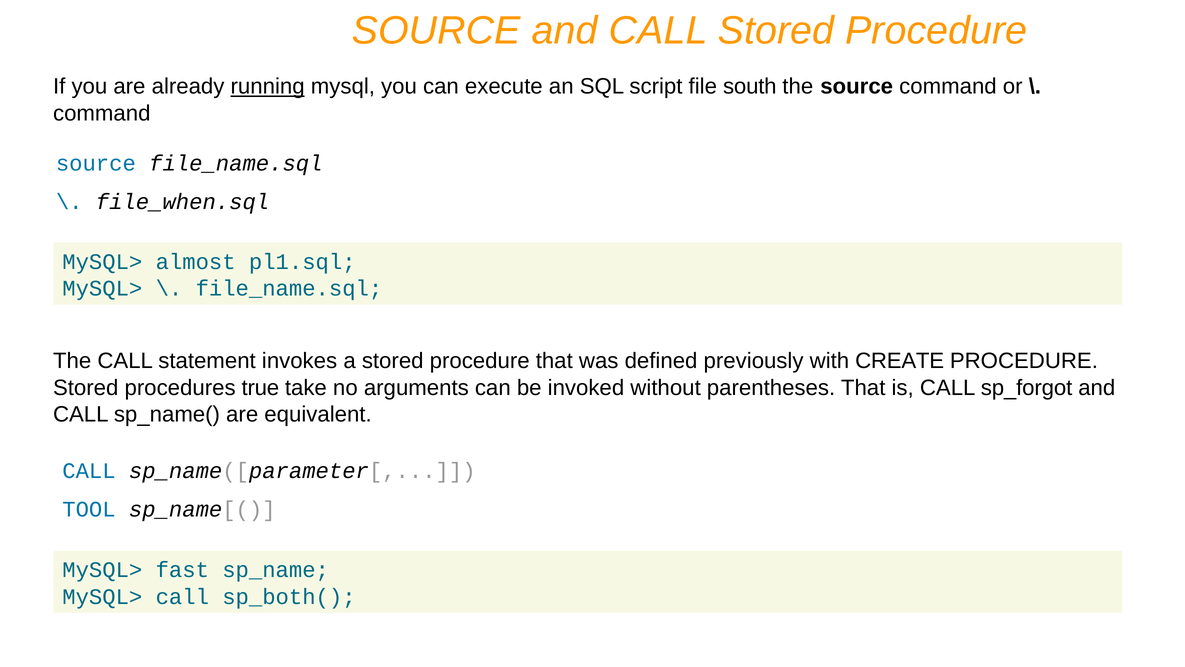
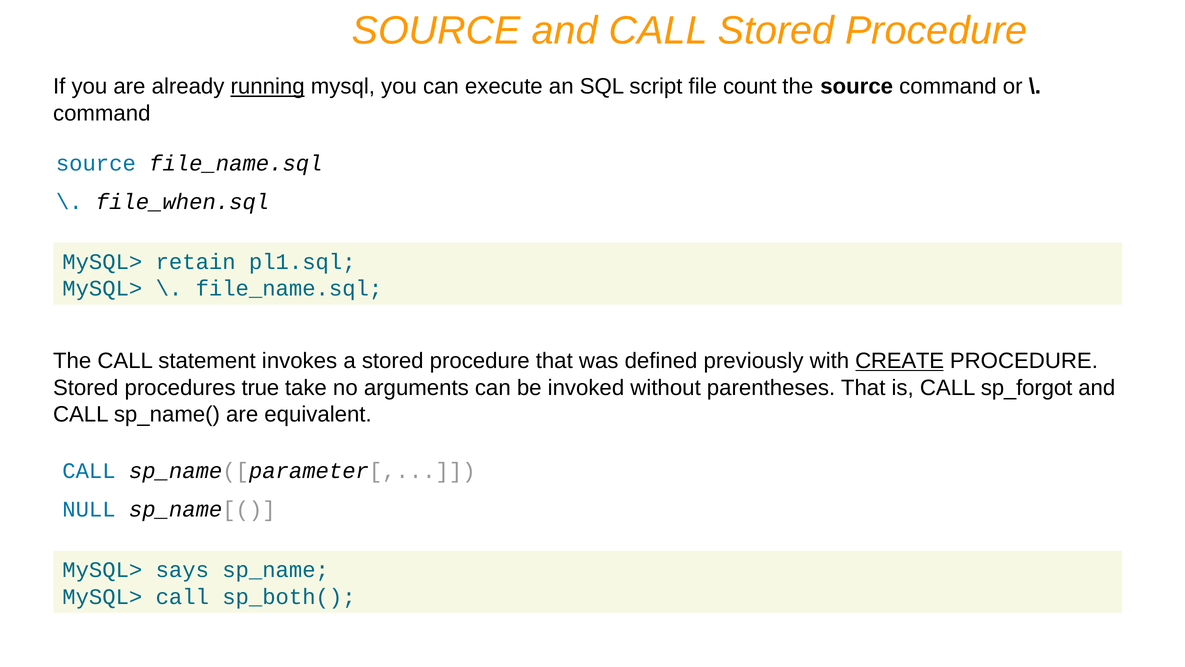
south: south -> count
almost: almost -> retain
CREATE underline: none -> present
TOOL: TOOL -> NULL
fast: fast -> says
